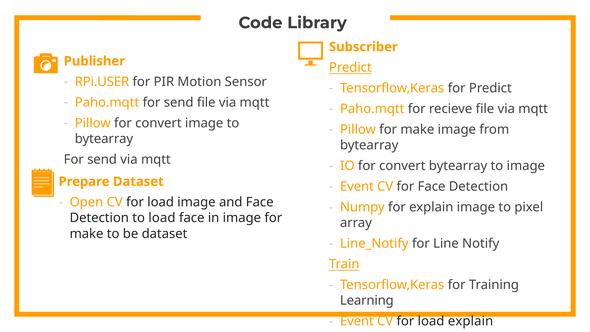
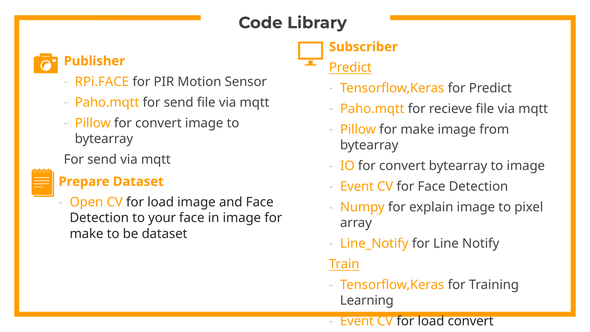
RPi.USER: RPi.USER -> RPi.FACE
to load: load -> your
load explain: explain -> convert
